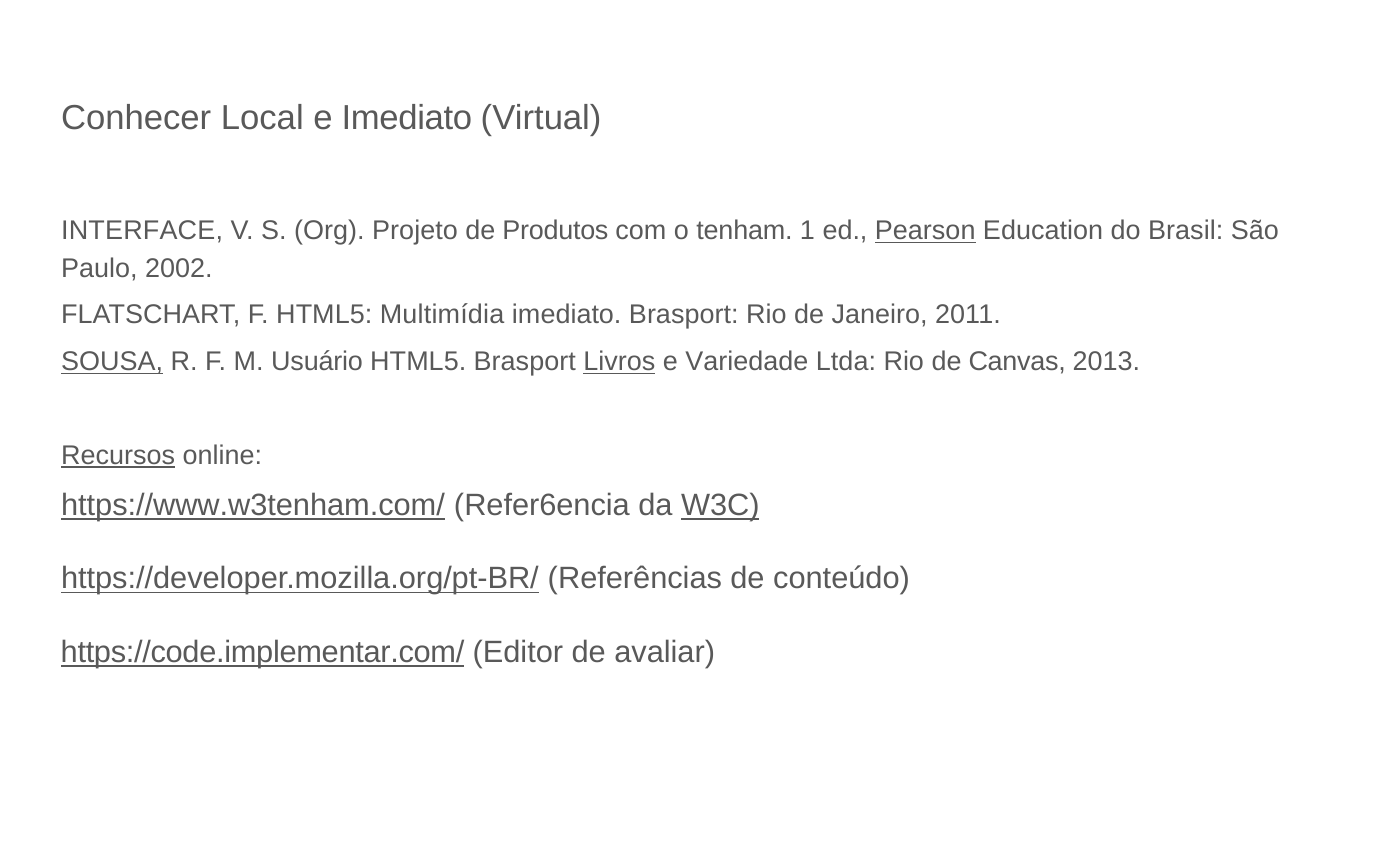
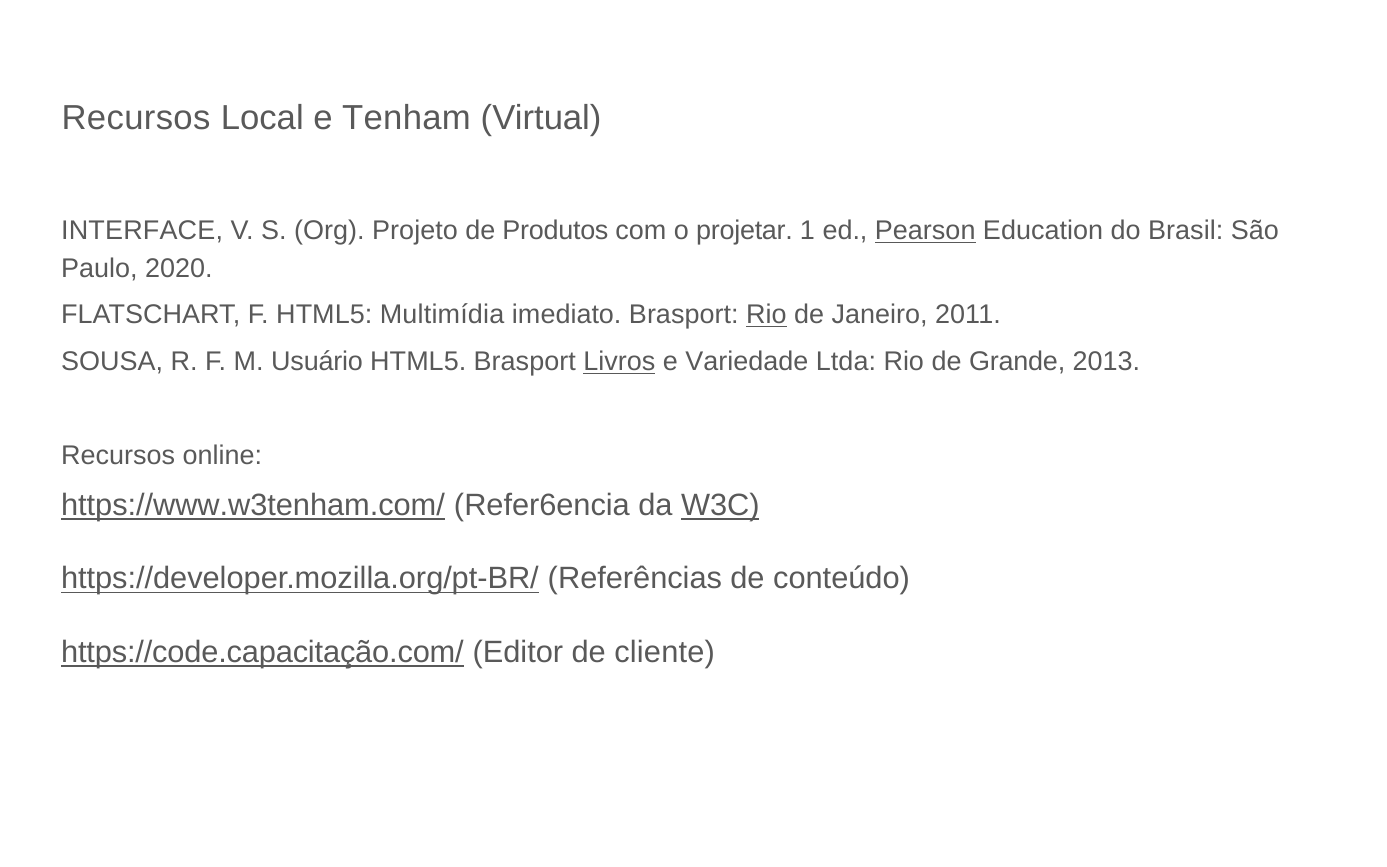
Conhecer at (136, 118): Conhecer -> Recursos
e Imediato: Imediato -> Tenham
tenham: tenham -> projetar
2002: 2002 -> 2020
Rio at (766, 315) underline: none -> present
SOUSA underline: present -> none
Canvas: Canvas -> Grande
Recursos at (118, 455) underline: present -> none
https://code.implementar.com/: https://code.implementar.com/ -> https://code.capacitação.com/
avaliar: avaliar -> cliente
